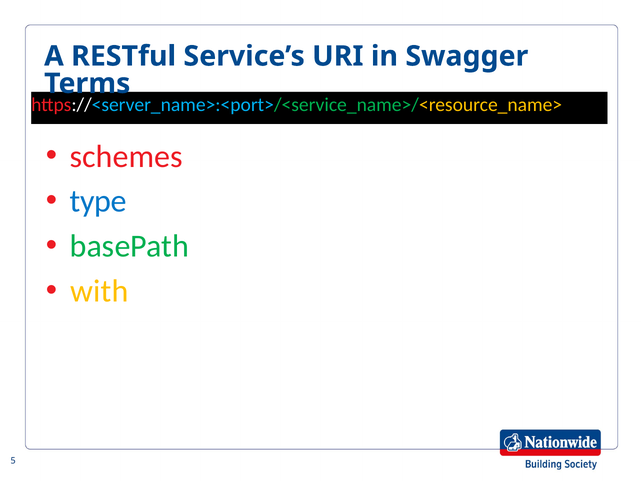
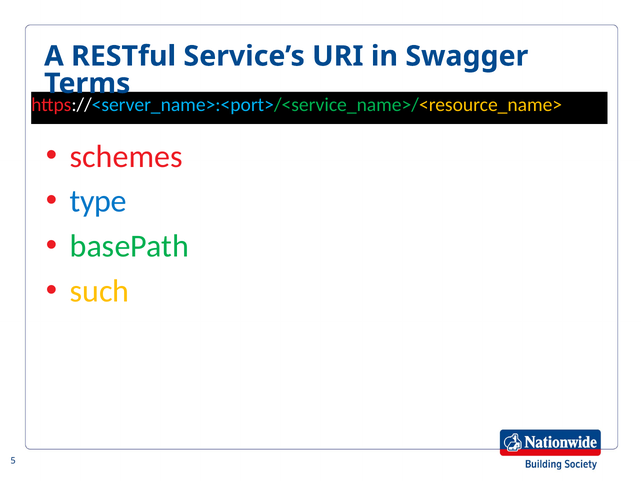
with: with -> such
